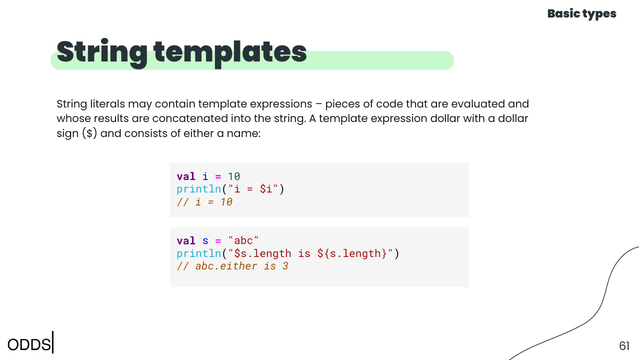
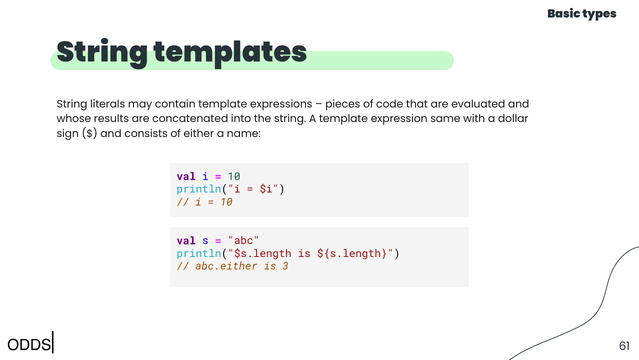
expression dollar: dollar -> same
